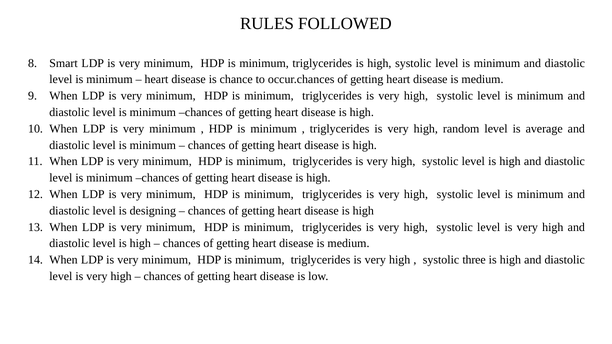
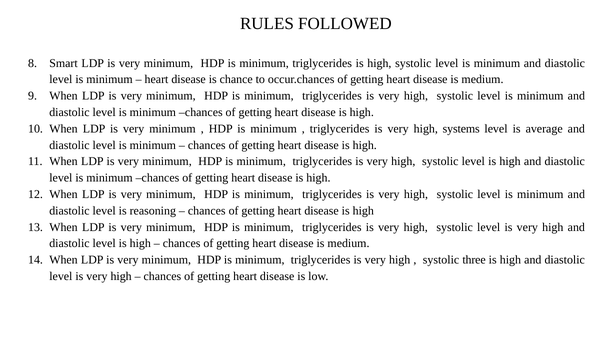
random: random -> systems
designing: designing -> reasoning
